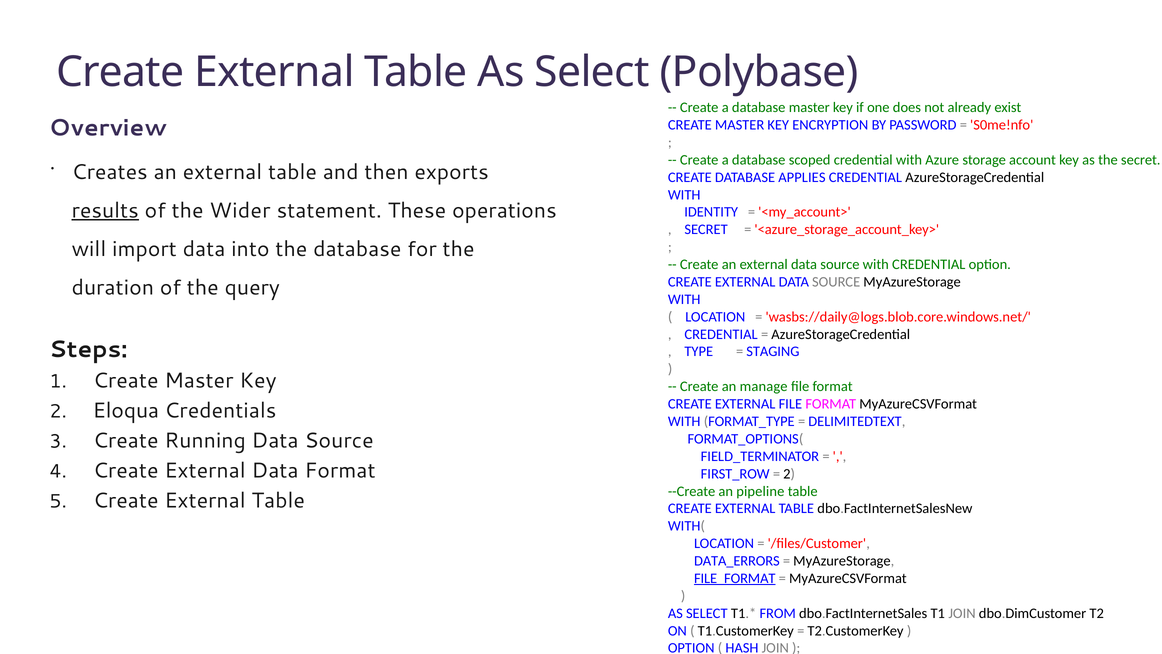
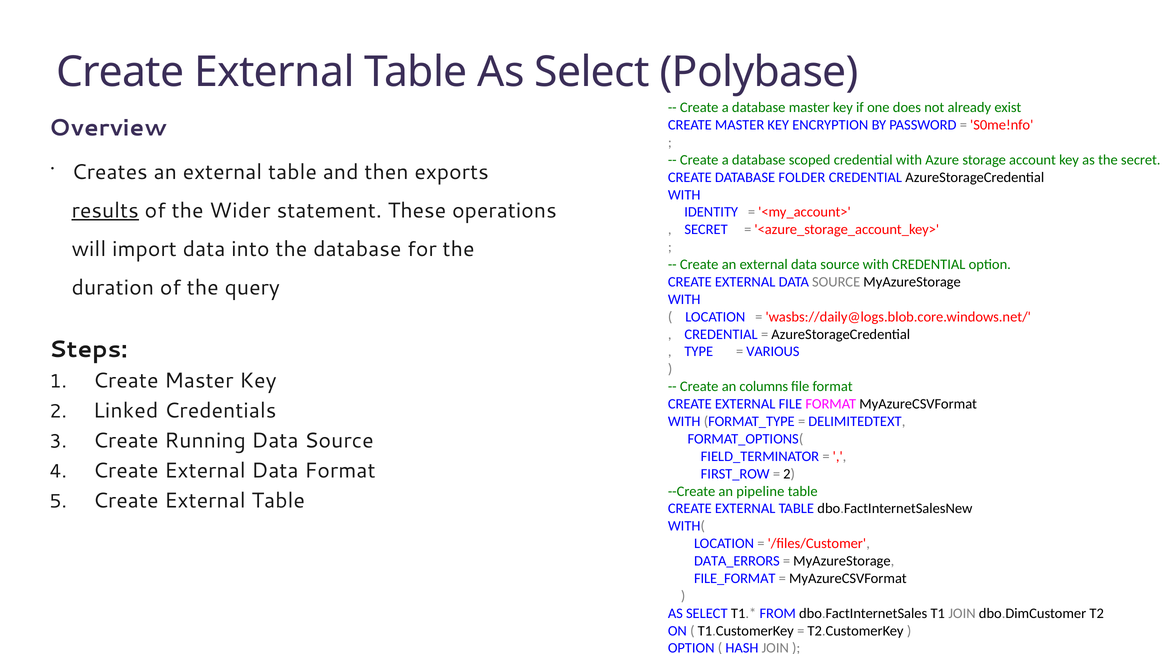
APPLIES: APPLIES -> FOLDER
STAGING: STAGING -> VARIOUS
manage: manage -> columns
Eloqua: Eloqua -> Linked
FILE_FORMAT underline: present -> none
